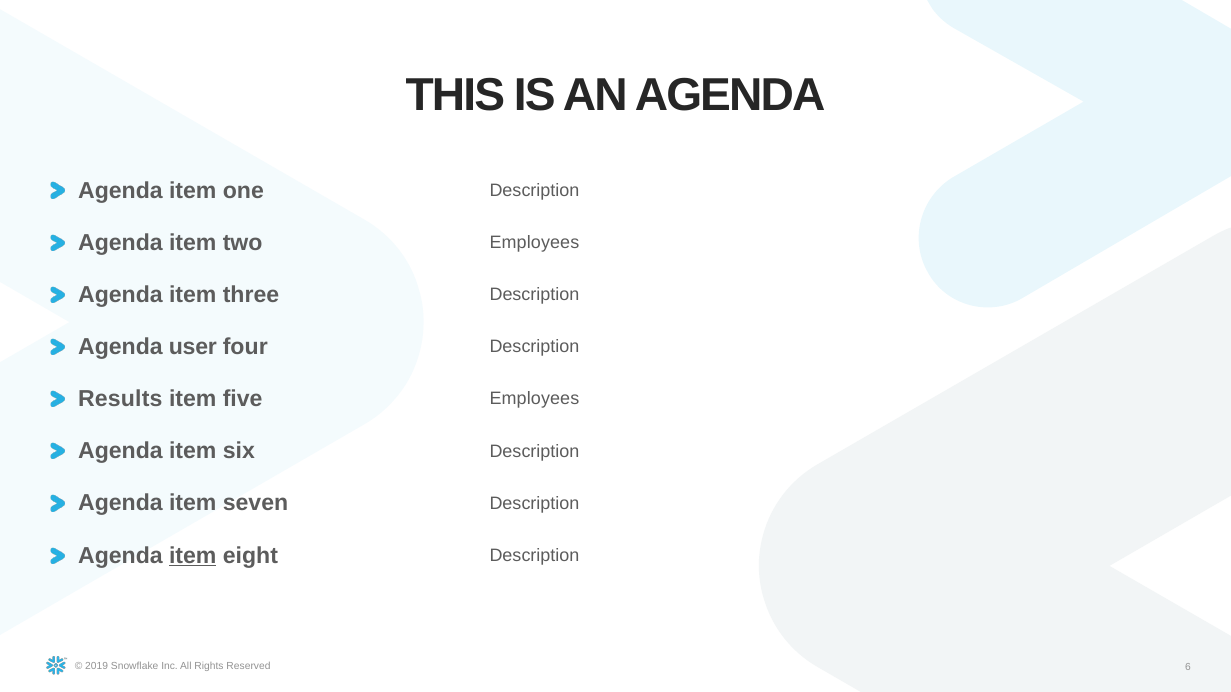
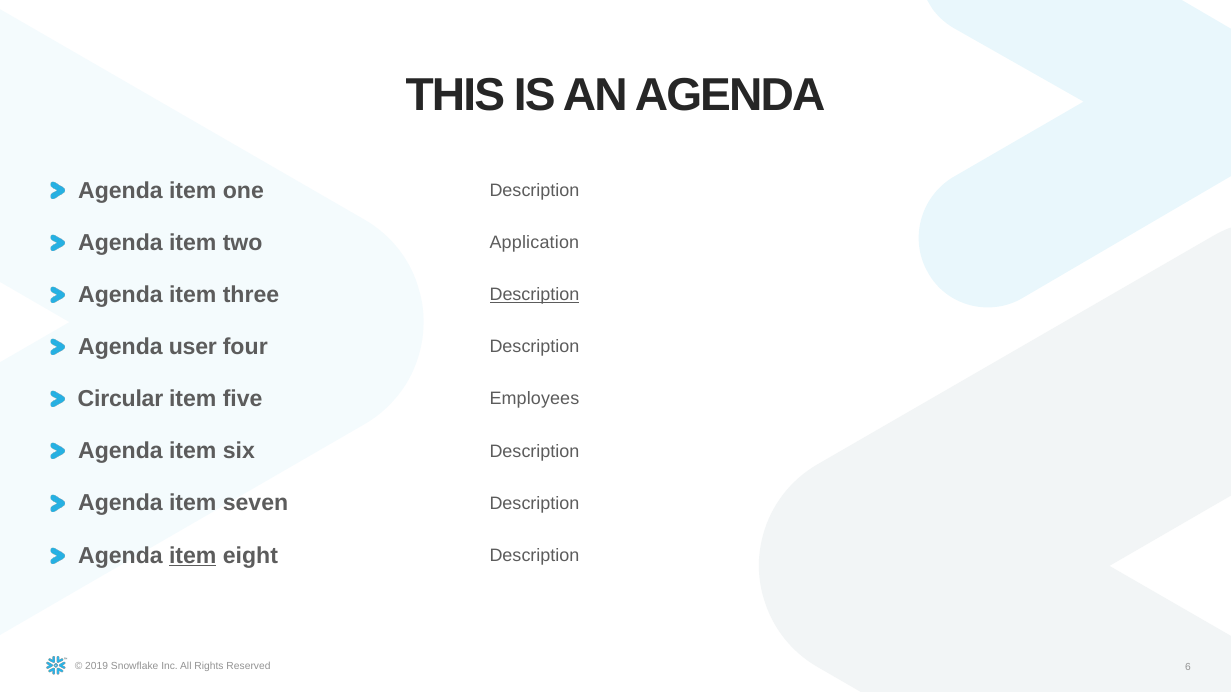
two Employees: Employees -> Application
Description at (534, 295) underline: none -> present
Results: Results -> Circular
